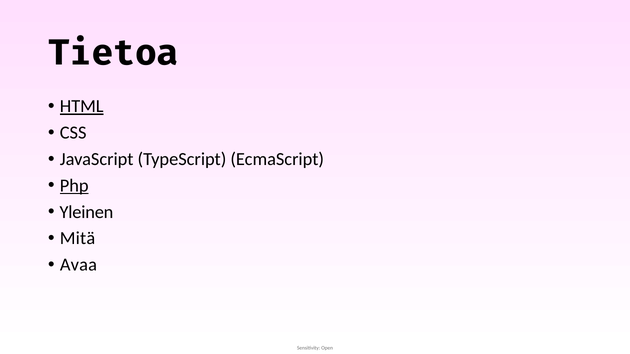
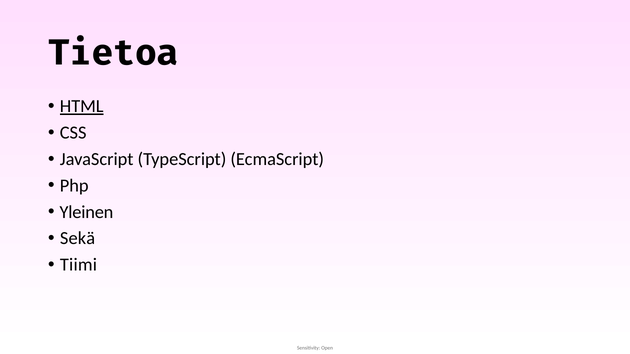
Php underline: present -> none
Mitä: Mitä -> Sekä
Avaa: Avaa -> Tiimi
